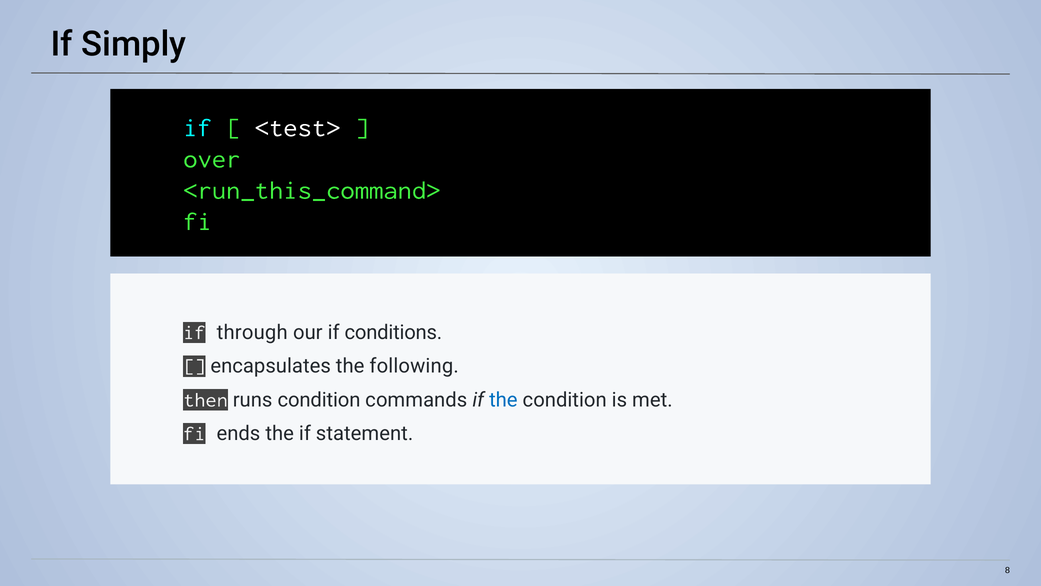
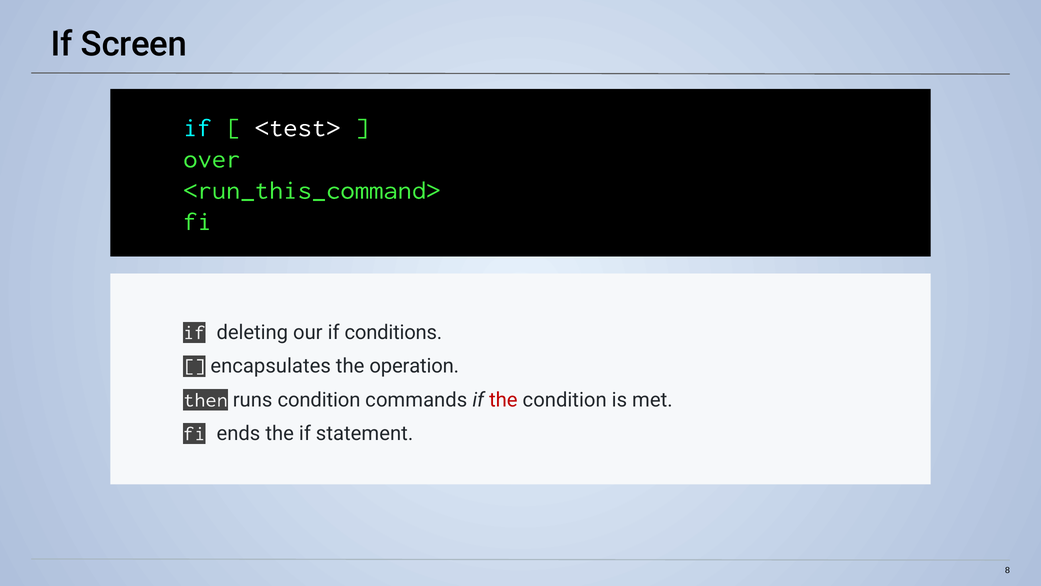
Simply: Simply -> Screen
through: through -> deleting
following: following -> operation
the at (503, 400) colour: blue -> red
